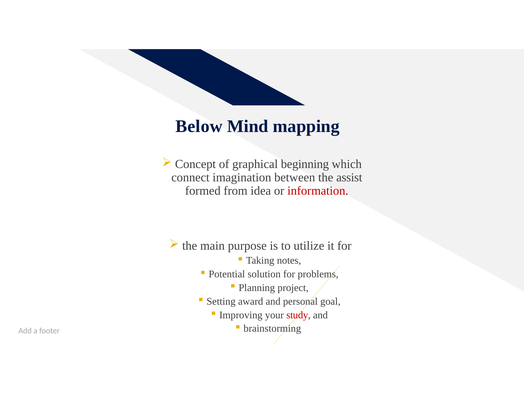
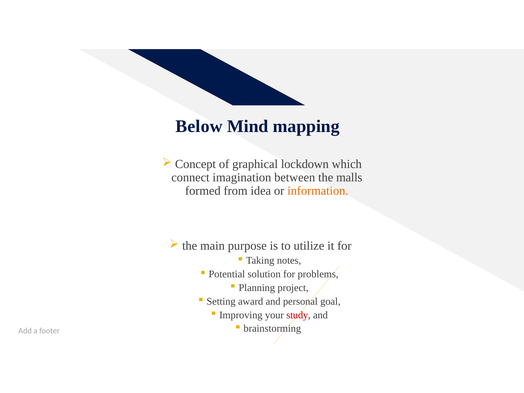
beginning: beginning -> lockdown
assist: assist -> malls
information colour: red -> orange
